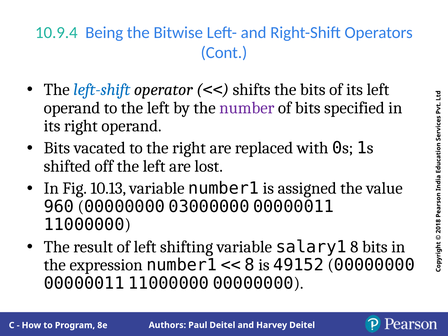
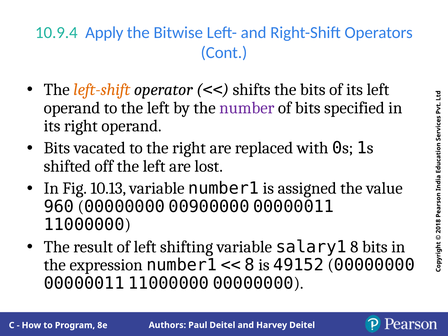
Being: Being -> Apply
left-shift colour: blue -> orange
03000000: 03000000 -> 00900000
